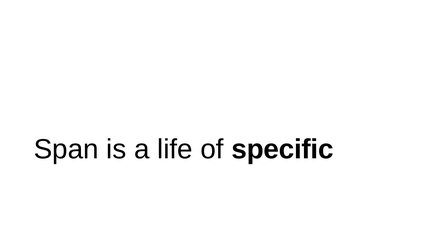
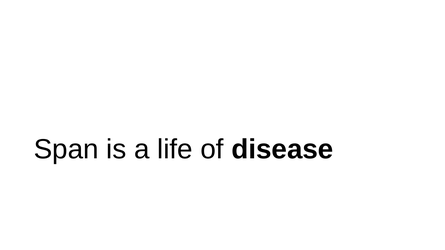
specific: specific -> disease
